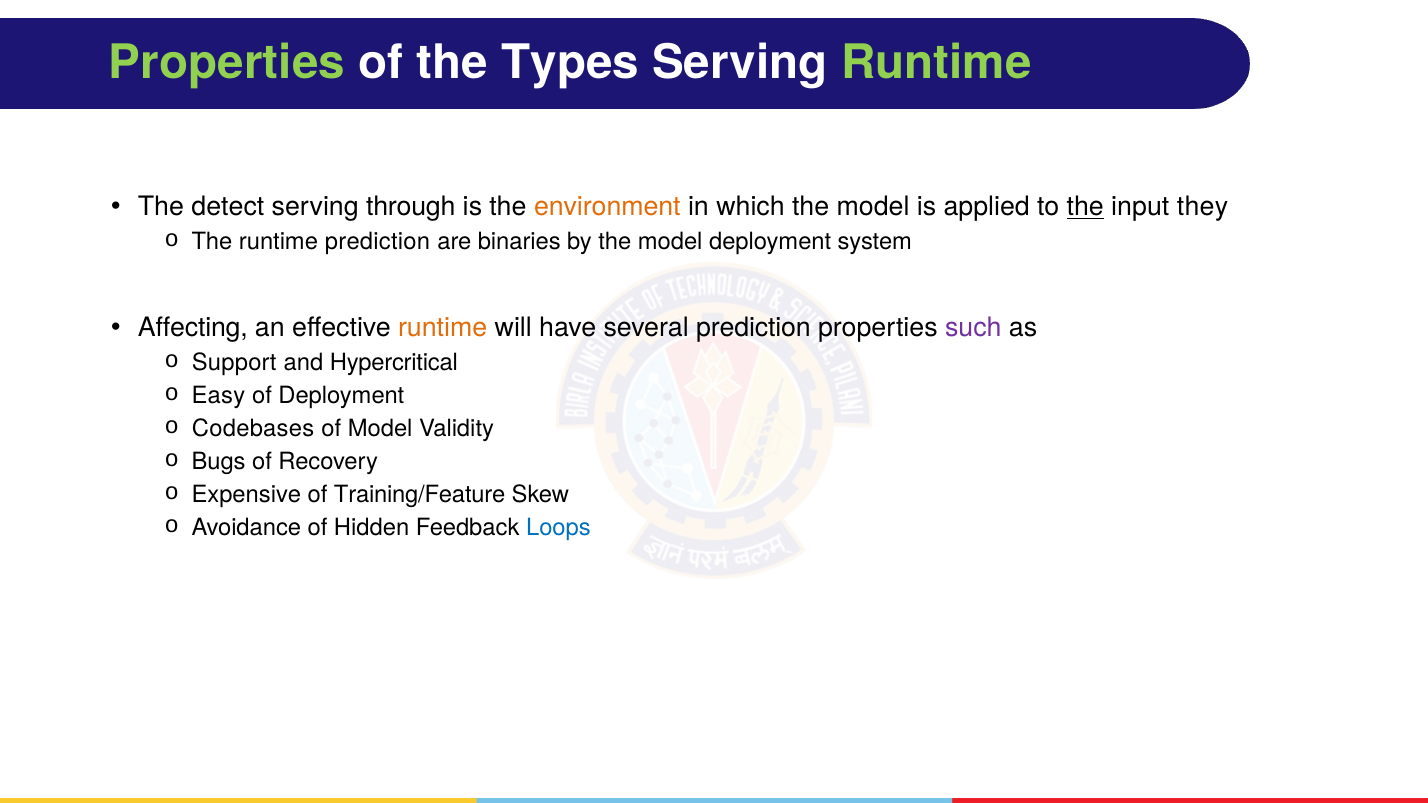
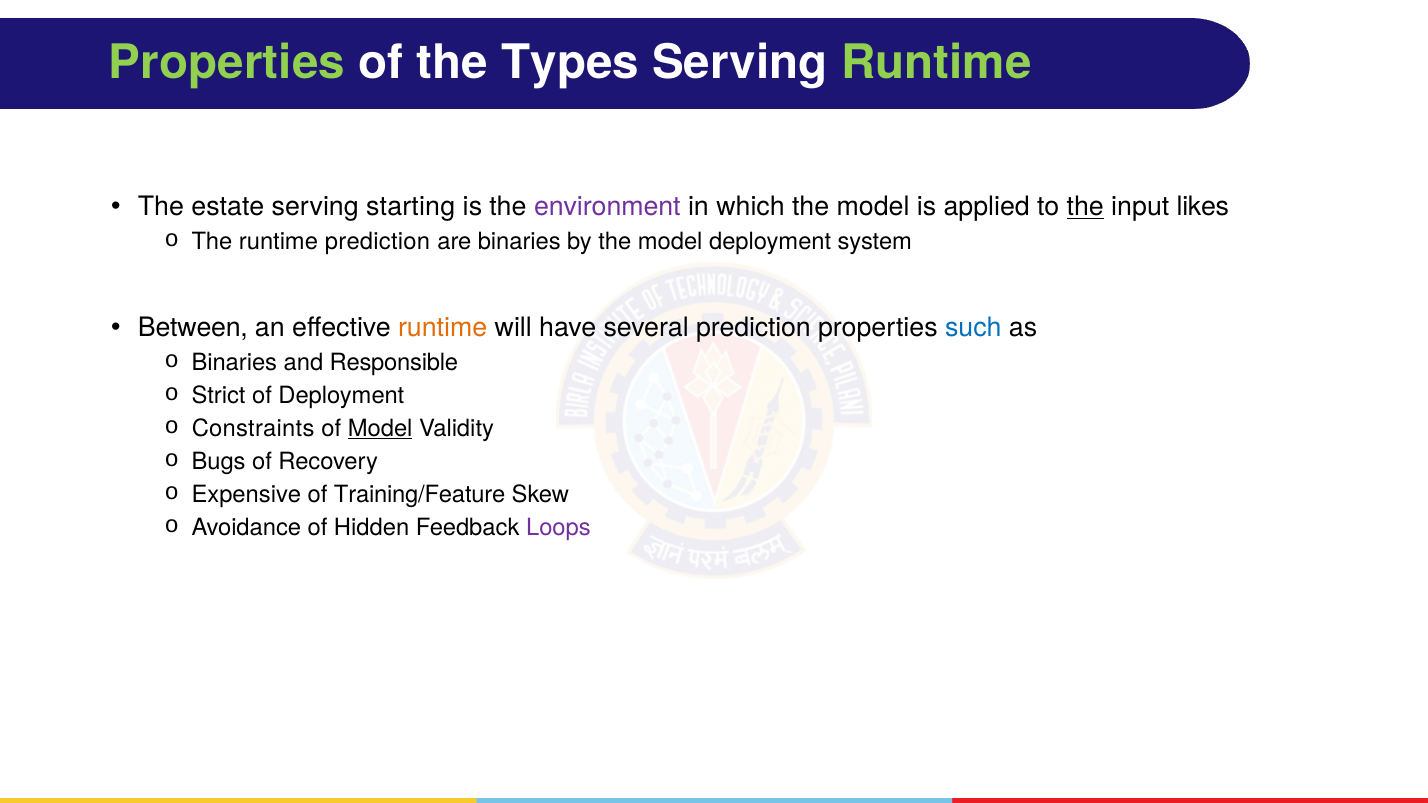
detect: detect -> estate
through: through -> starting
environment colour: orange -> purple
they: they -> likes
Affecting: Affecting -> Between
such colour: purple -> blue
Support at (234, 362): Support -> Binaries
Hypercritical: Hypercritical -> Responsible
Easy: Easy -> Strict
Codebases: Codebases -> Constraints
Model at (380, 429) underline: none -> present
Loops colour: blue -> purple
